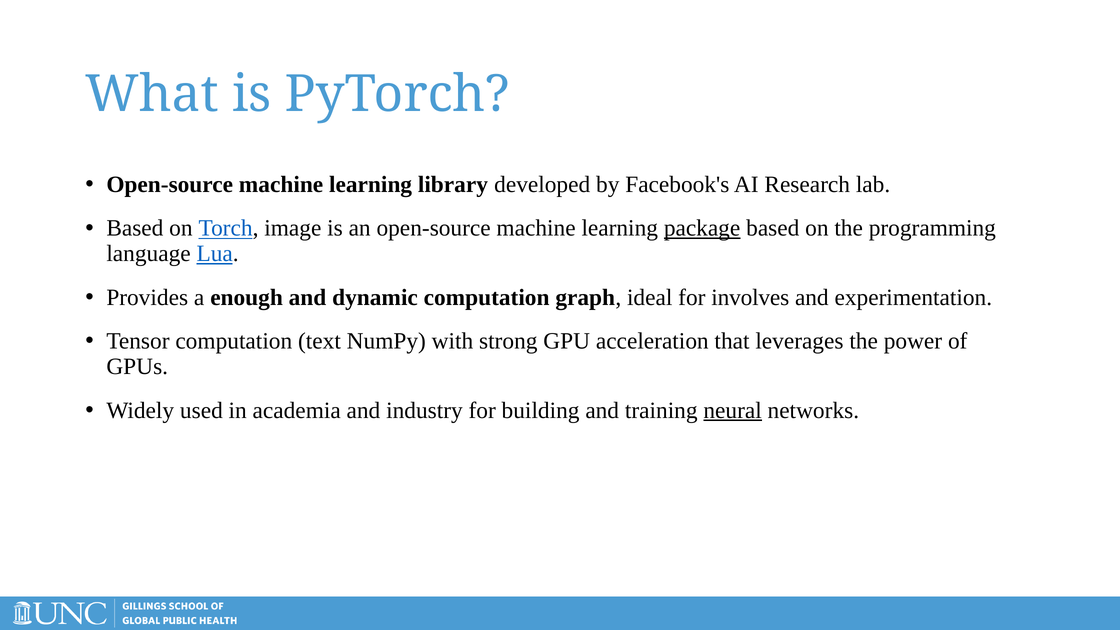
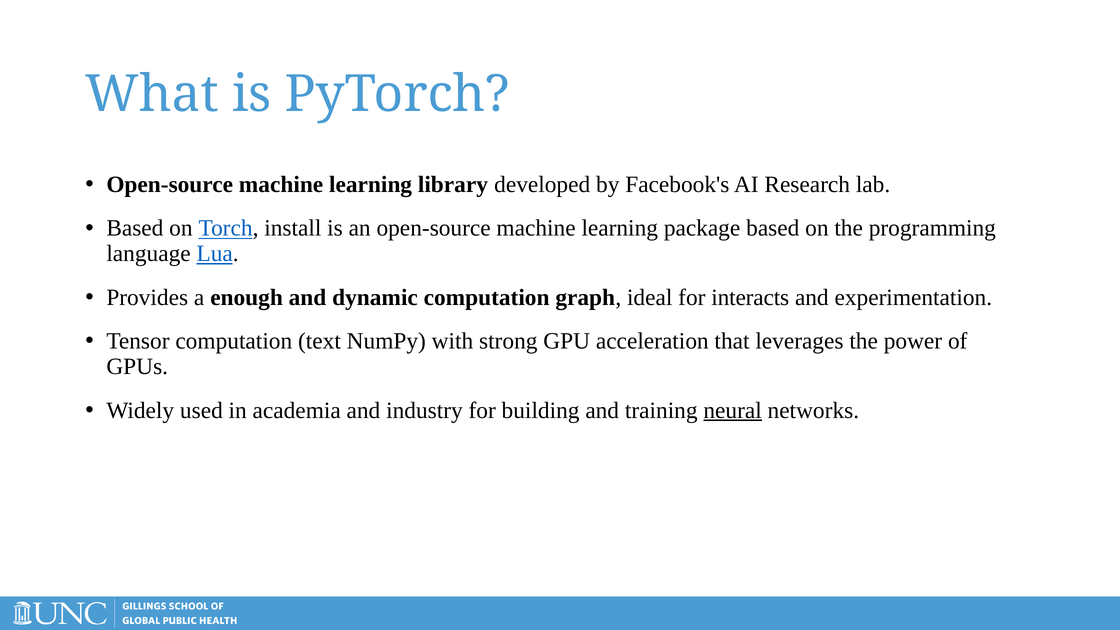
image: image -> install
package underline: present -> none
involves: involves -> interacts
